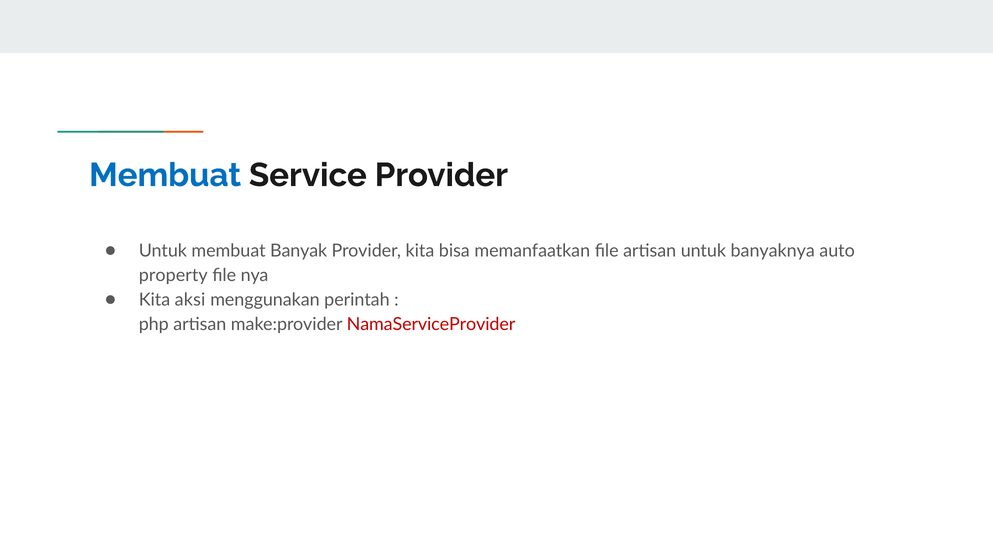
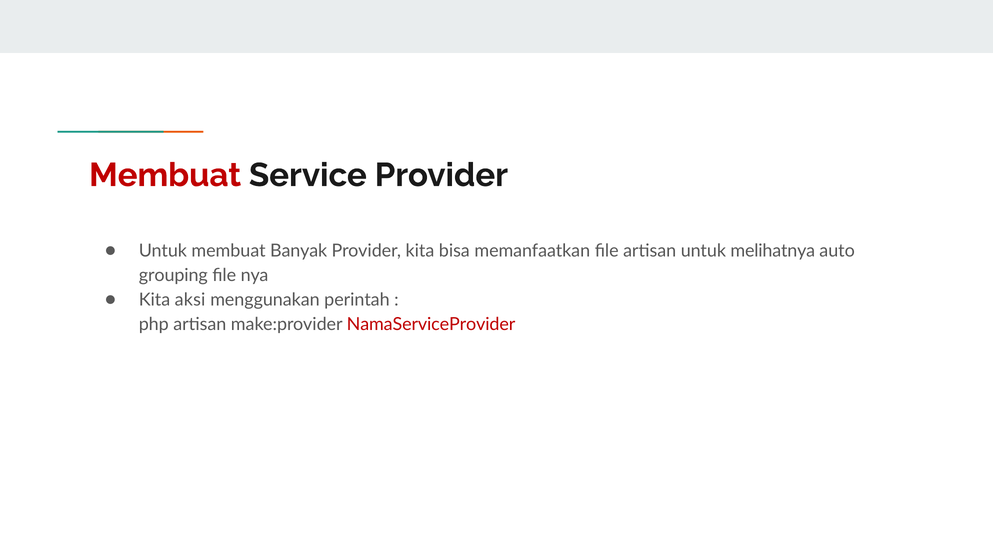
Membuat at (165, 175) colour: blue -> red
banyaknya: banyaknya -> melihatnya
property: property -> grouping
